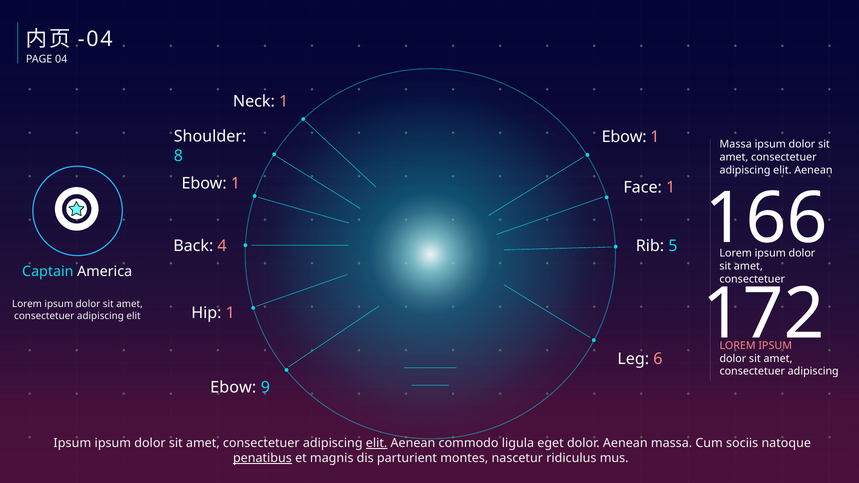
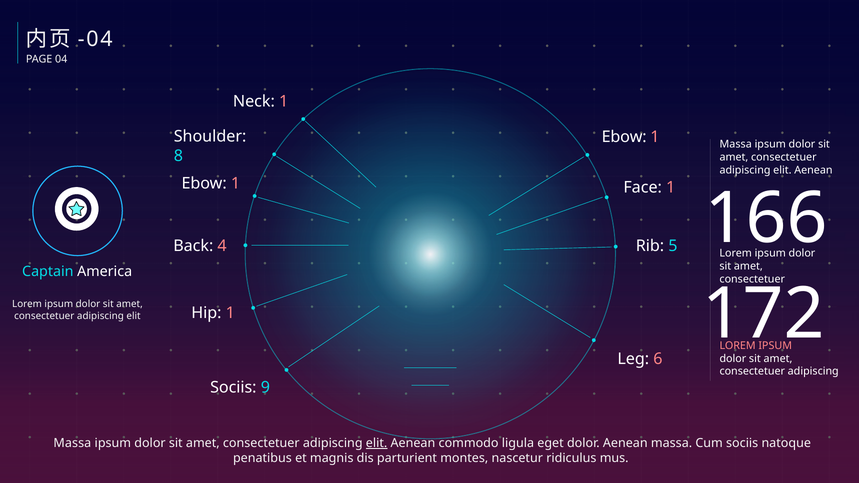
Ebow at (233, 387): Ebow -> Sociis
Ipsum at (72, 443): Ipsum -> Massa
penatibus underline: present -> none
